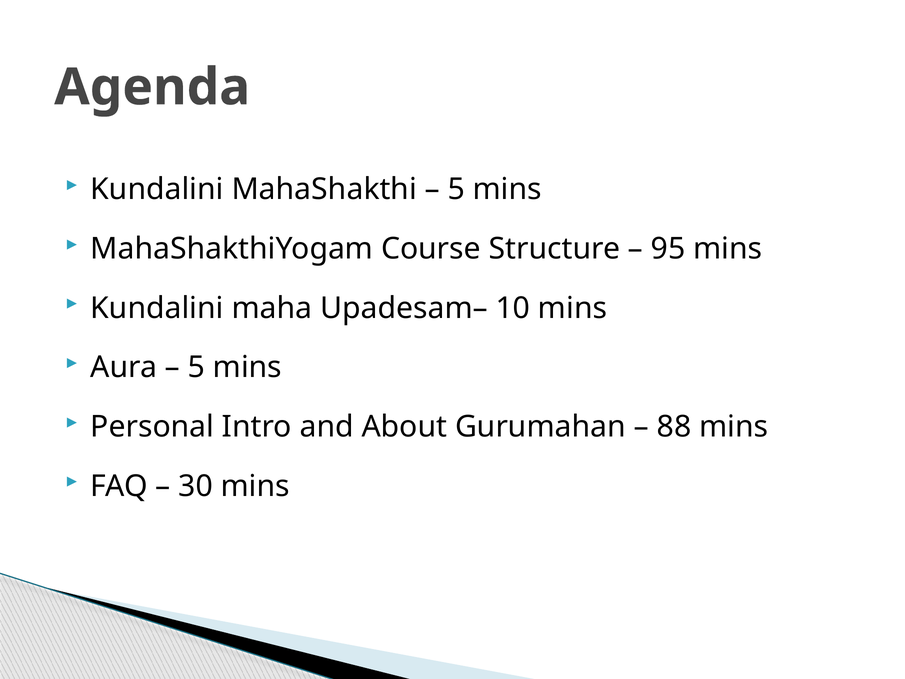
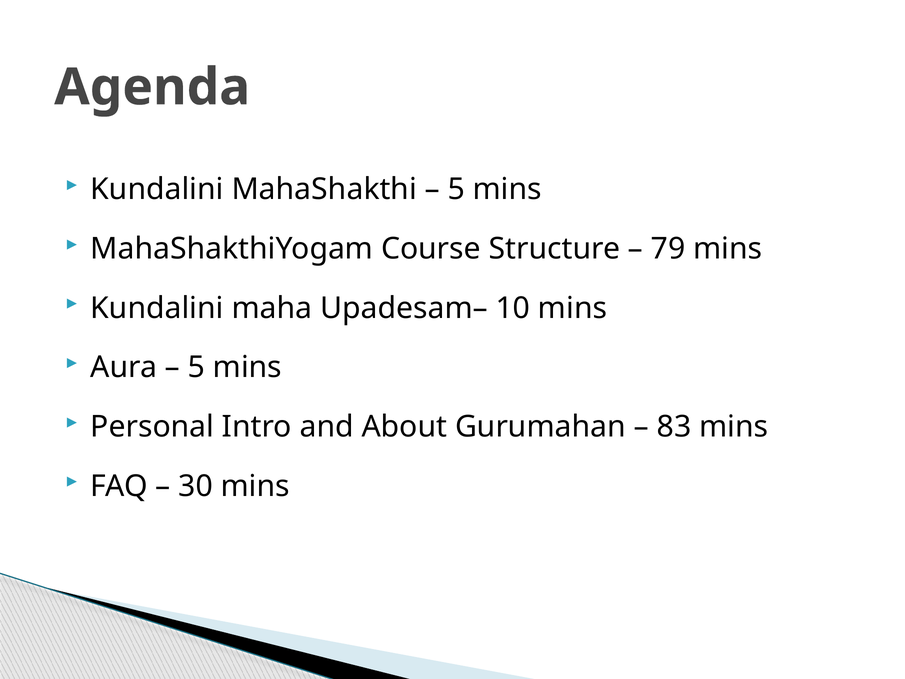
95: 95 -> 79
88: 88 -> 83
